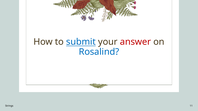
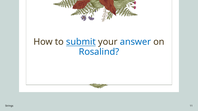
answer colour: red -> blue
